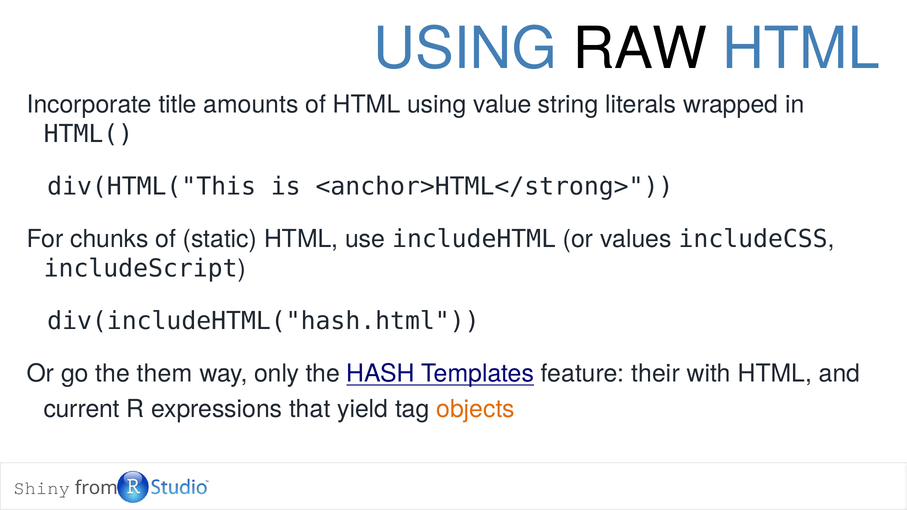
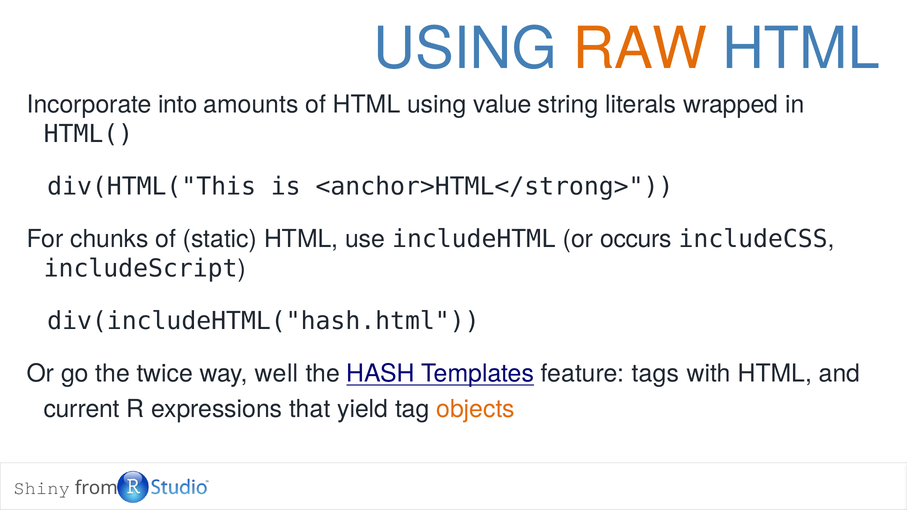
RAW colour: black -> orange
title: title -> into
values: values -> occurs
them: them -> twice
only: only -> well
their: their -> tags
